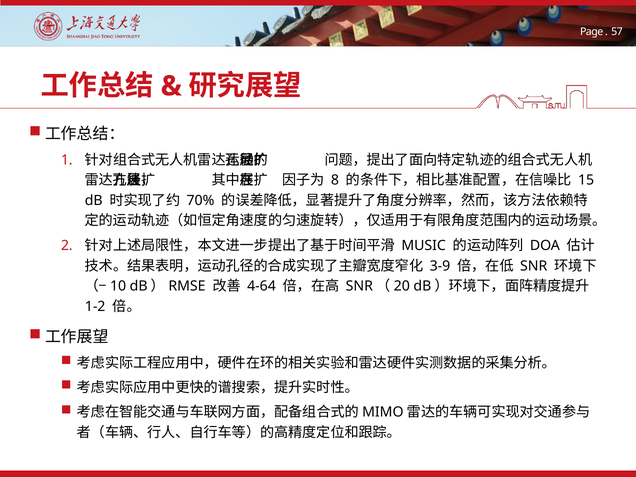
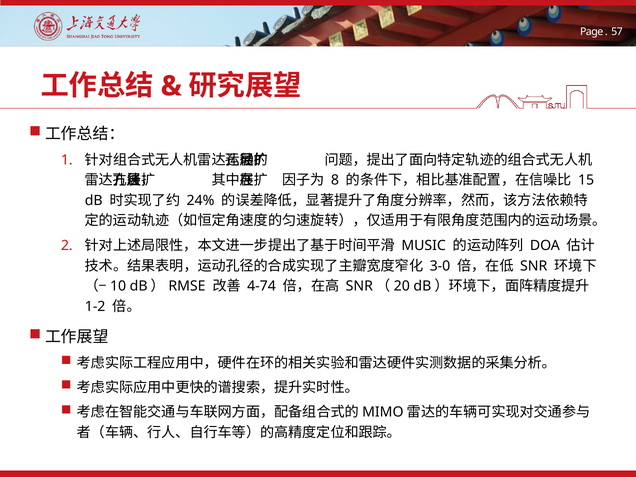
70%: 70% -> 24%
3-9: 3-9 -> 3-0
4-64: 4-64 -> 4-74
